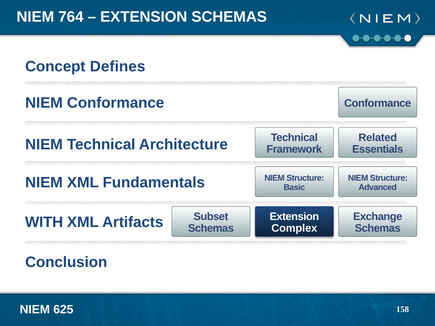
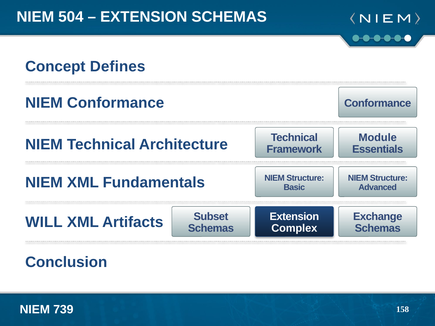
764: 764 -> 504
Related: Related -> Module
WITH: WITH -> WILL
625: 625 -> 739
